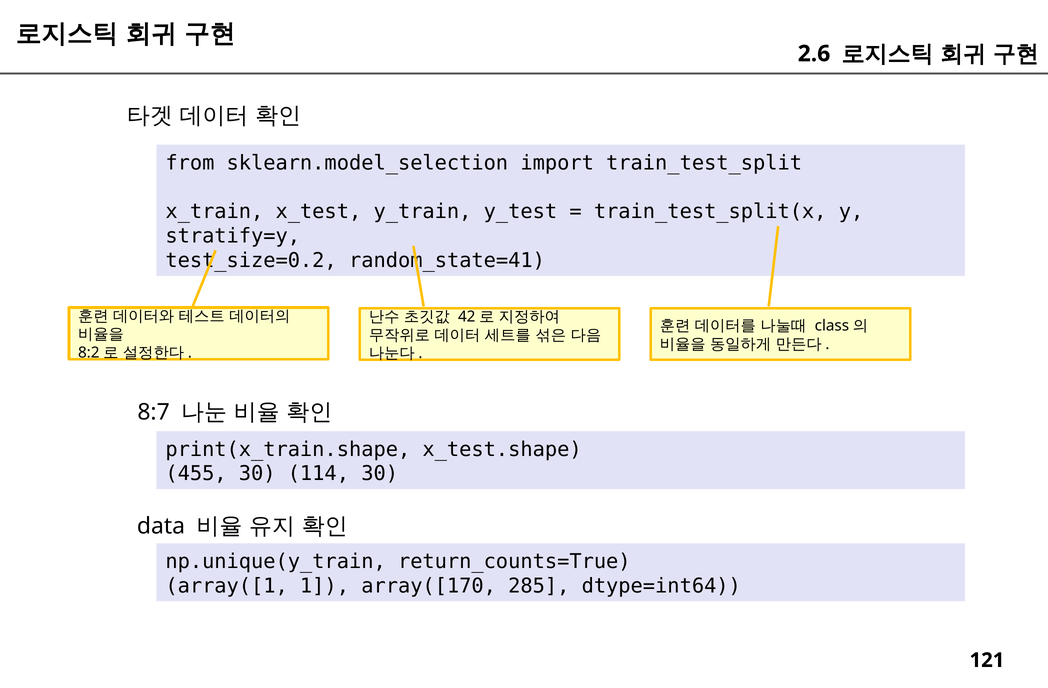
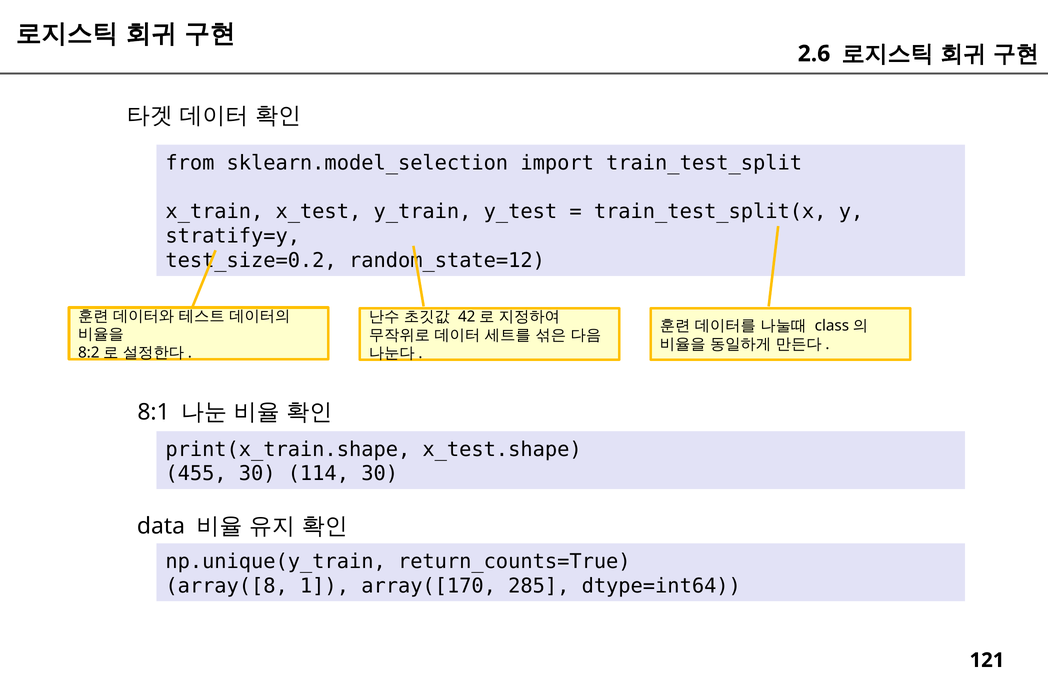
random_state=41: random_state=41 -> random_state=12
8:7: 8:7 -> 8:1
array([1: array([1 -> array([8
